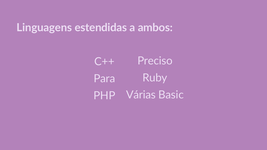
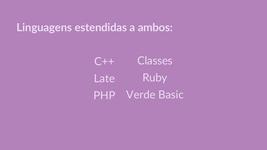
Preciso: Preciso -> Classes
Para: Para -> Late
Várias: Várias -> Verde
